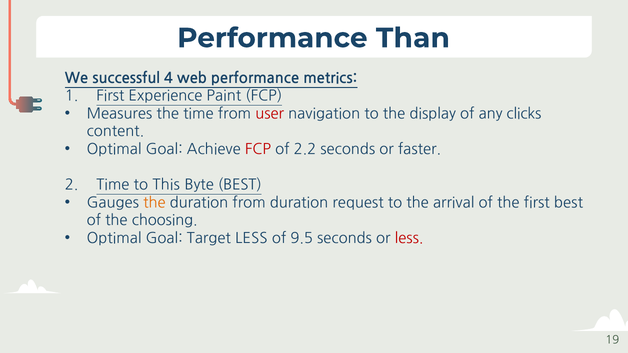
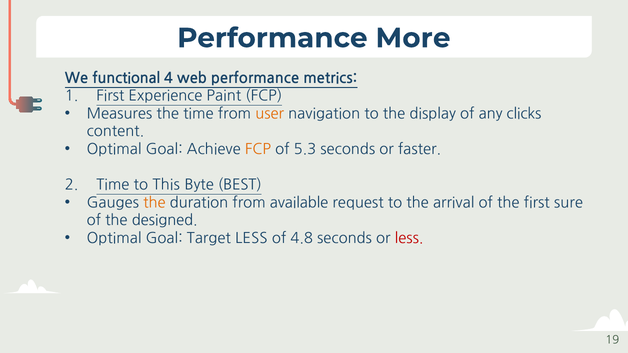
Than: Than -> More
successful: successful -> functional
user colour: red -> orange
FCP at (258, 149) colour: red -> orange
2.2: 2.2 -> 5.3
from duration: duration -> available
first best: best -> sure
choosing: choosing -> designed
9.5: 9.5 -> 4.8
